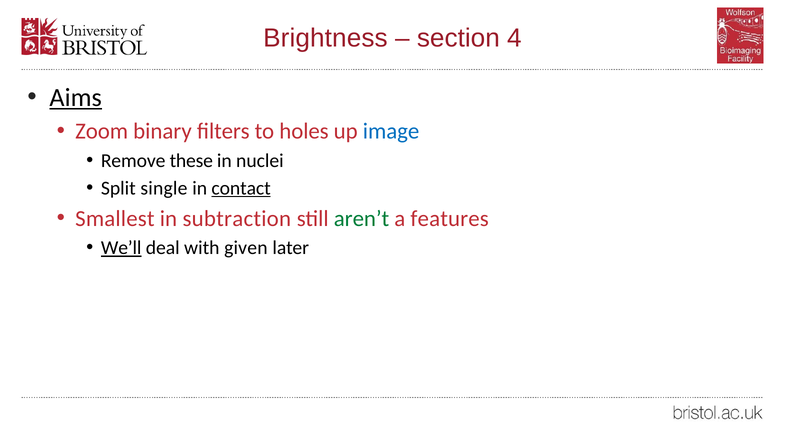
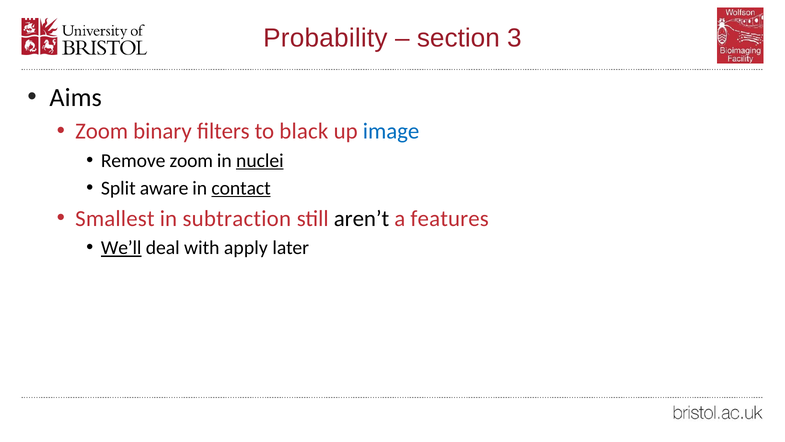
Brightness: Brightness -> Probability
4: 4 -> 3
Aims underline: present -> none
holes: holes -> black
Remove these: these -> zoom
nuclei underline: none -> present
single: single -> aware
aren’t colour: green -> black
given: given -> apply
